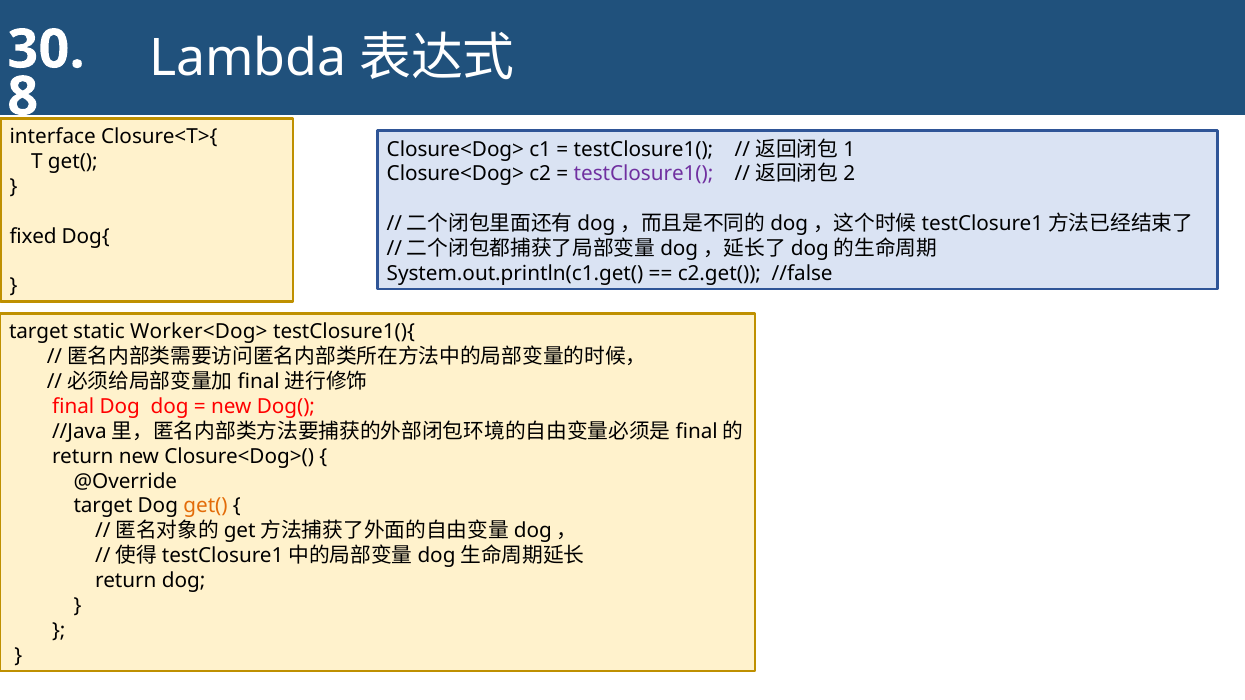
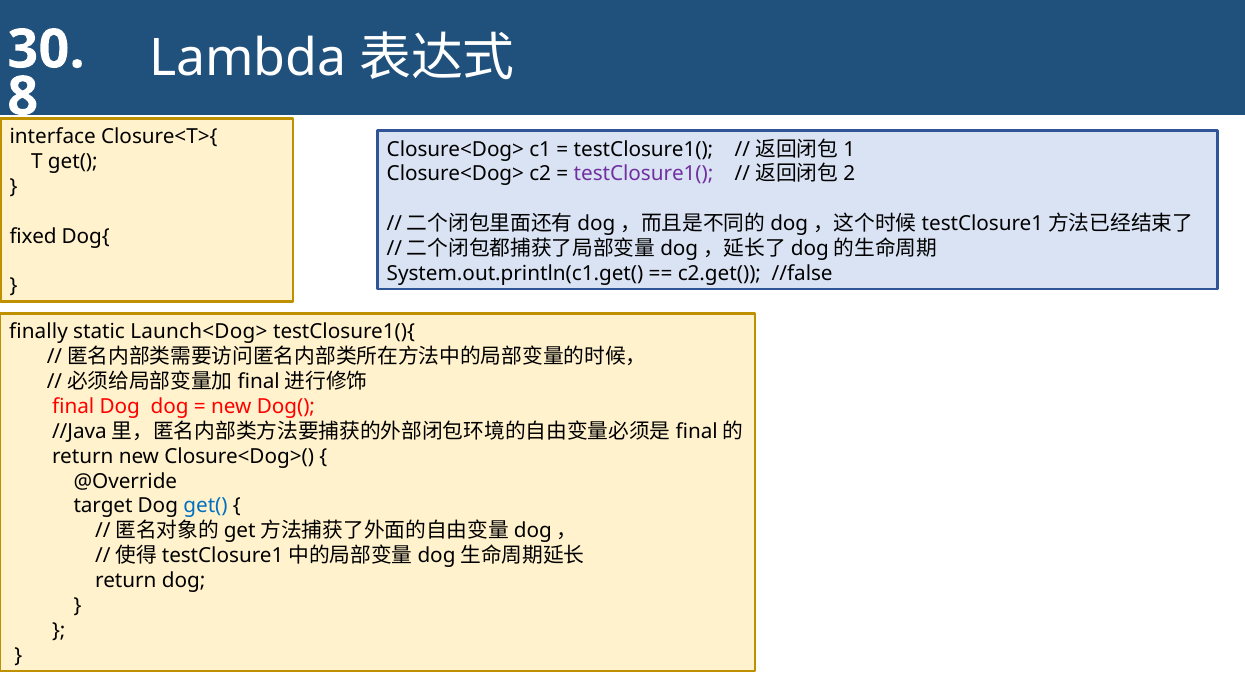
target at (39, 332): target -> finally
Worker<Dog>: Worker<Dog> -> Launch<Dog>
get( at (206, 506) colour: orange -> blue
